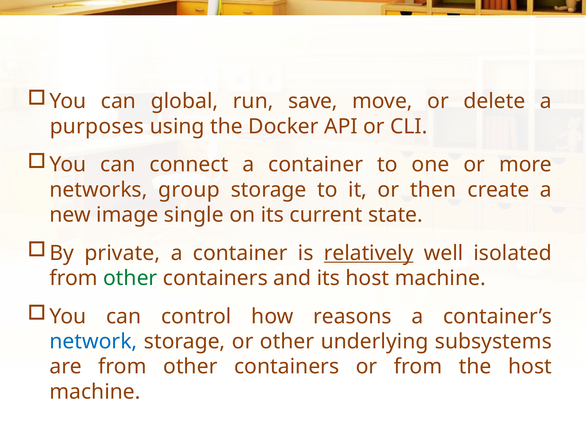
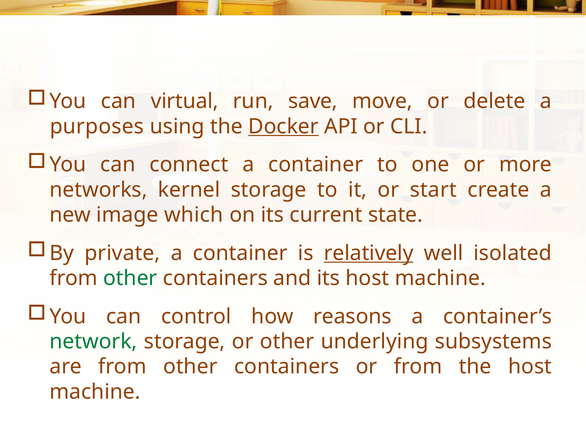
global: global -> virtual
Docker underline: none -> present
group: group -> kernel
then: then -> start
single: single -> which
network colour: blue -> green
